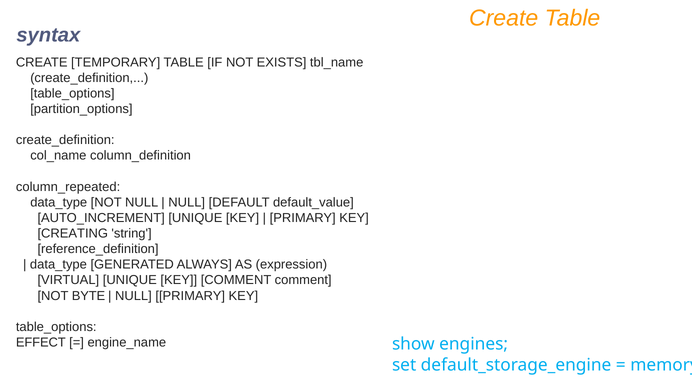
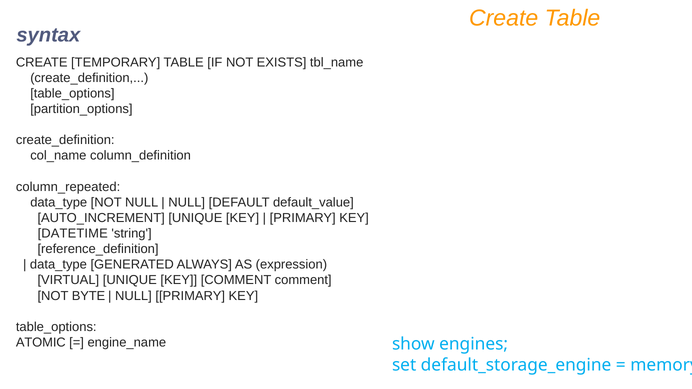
CREATING: CREATING -> DATETIME
EFFECT: EFFECT -> ATOMIC
